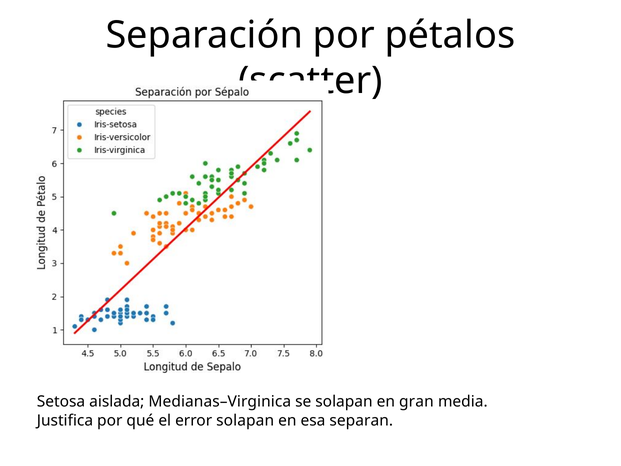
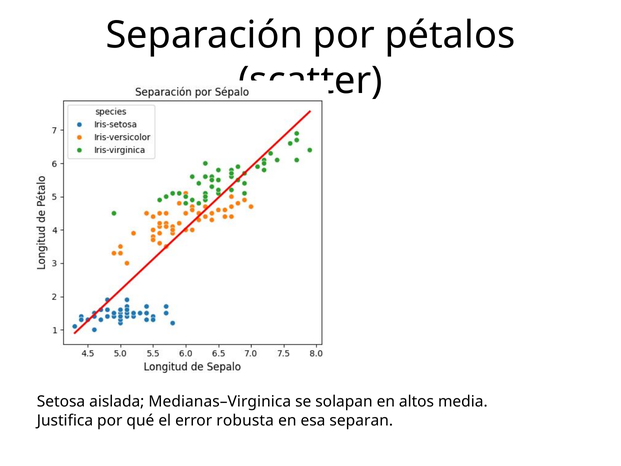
gran: gran -> altos
error solapan: solapan -> robusta
